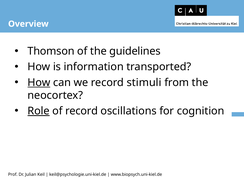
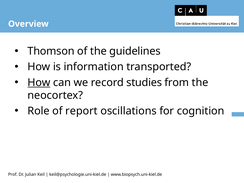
stimuli: stimuli -> studies
Role underline: present -> none
of record: record -> report
